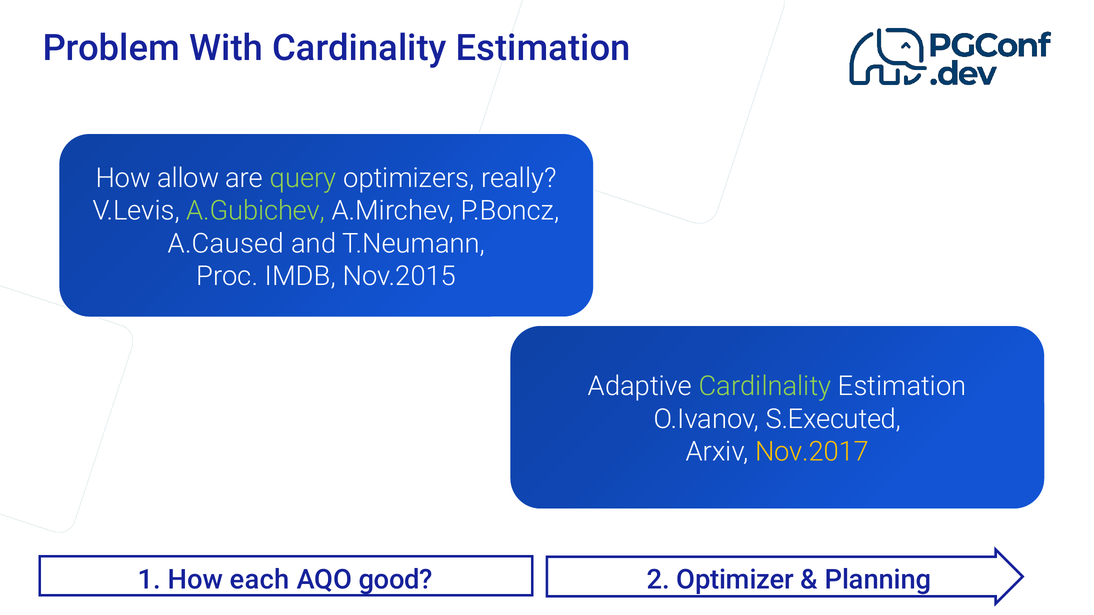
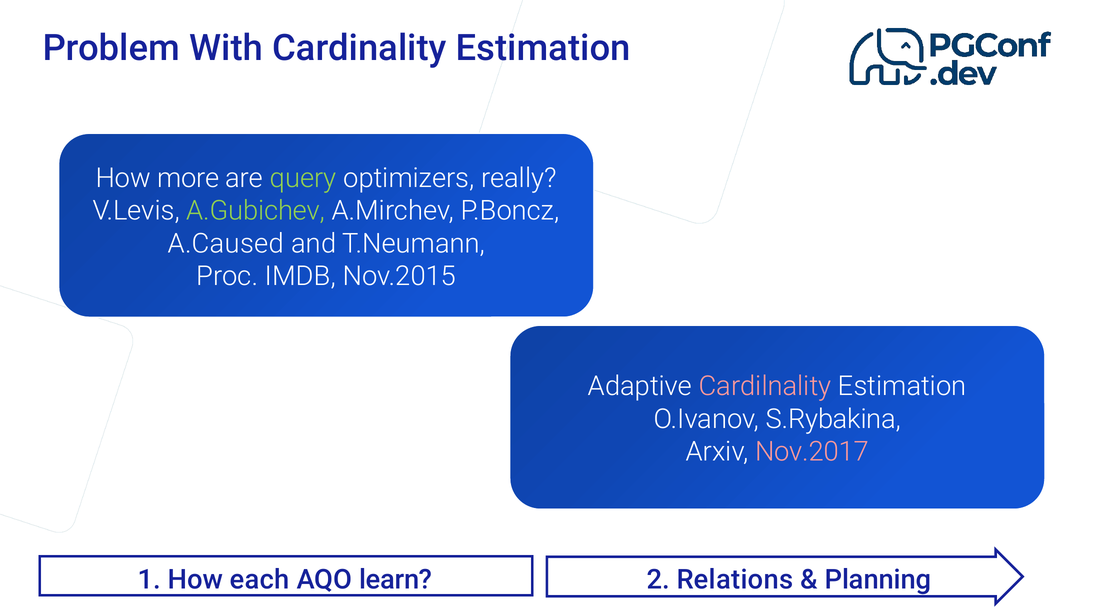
allow: allow -> more
Cardilnality colour: light green -> pink
S.Executed: S.Executed -> S.Rybakina
Nov.2017 colour: yellow -> pink
good: good -> learn
Optimizer: Optimizer -> Relations
